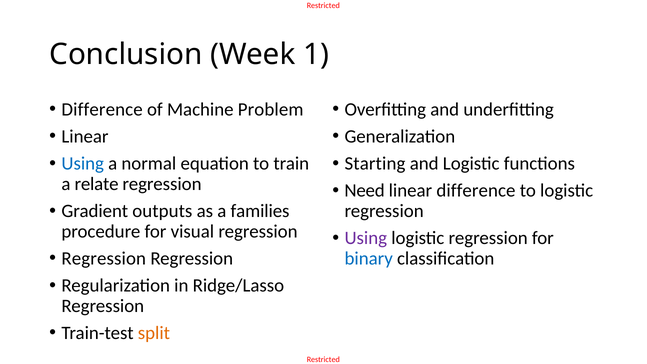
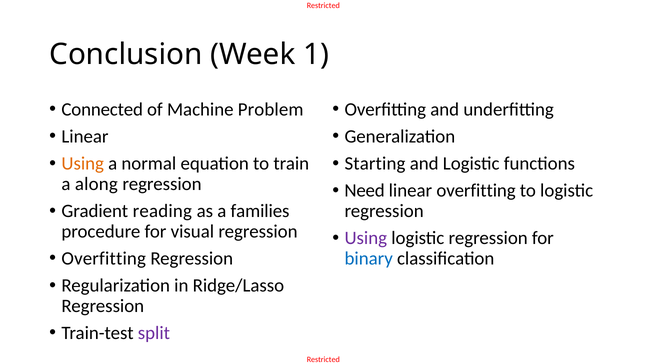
Difference at (102, 109): Difference -> Connected
Using at (83, 164) colour: blue -> orange
relate: relate -> along
linear difference: difference -> overfitting
outputs: outputs -> reading
Regression at (104, 258): Regression -> Overfitting
split colour: orange -> purple
